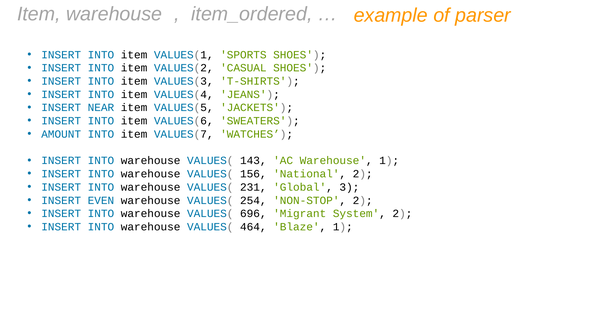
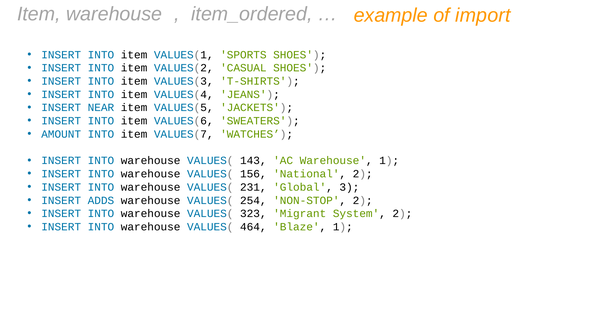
parser: parser -> import
EVEN: EVEN -> ADDS
696: 696 -> 323
